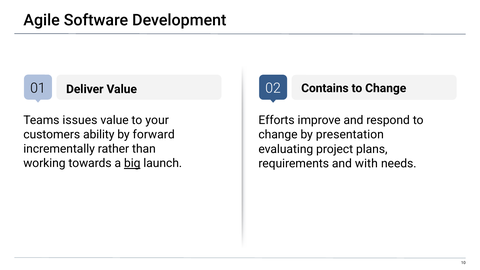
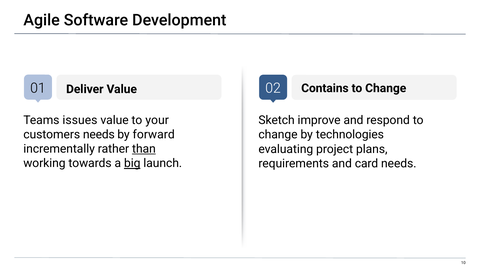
Efforts: Efforts -> Sketch
customers ability: ability -> needs
presentation: presentation -> technologies
than underline: none -> present
with: with -> card
